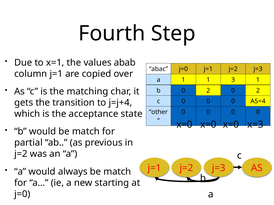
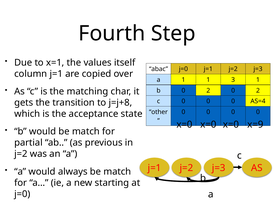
abab: abab -> itself
j=j+4: j=j+4 -> j=j+8
x=3: x=3 -> x=9
